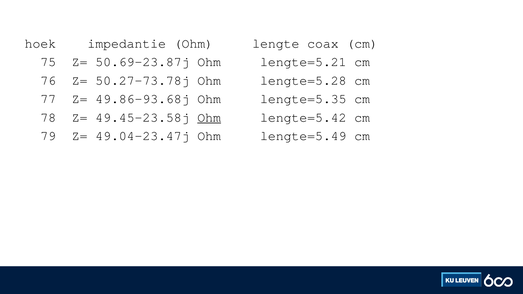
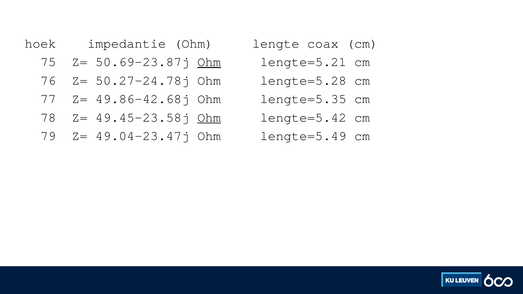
Ohm at (209, 62) underline: none -> present
50.27-73.78j: 50.27-73.78j -> 50.27-24.78j
49.86-93.68j: 49.86-93.68j -> 49.86-42.68j
